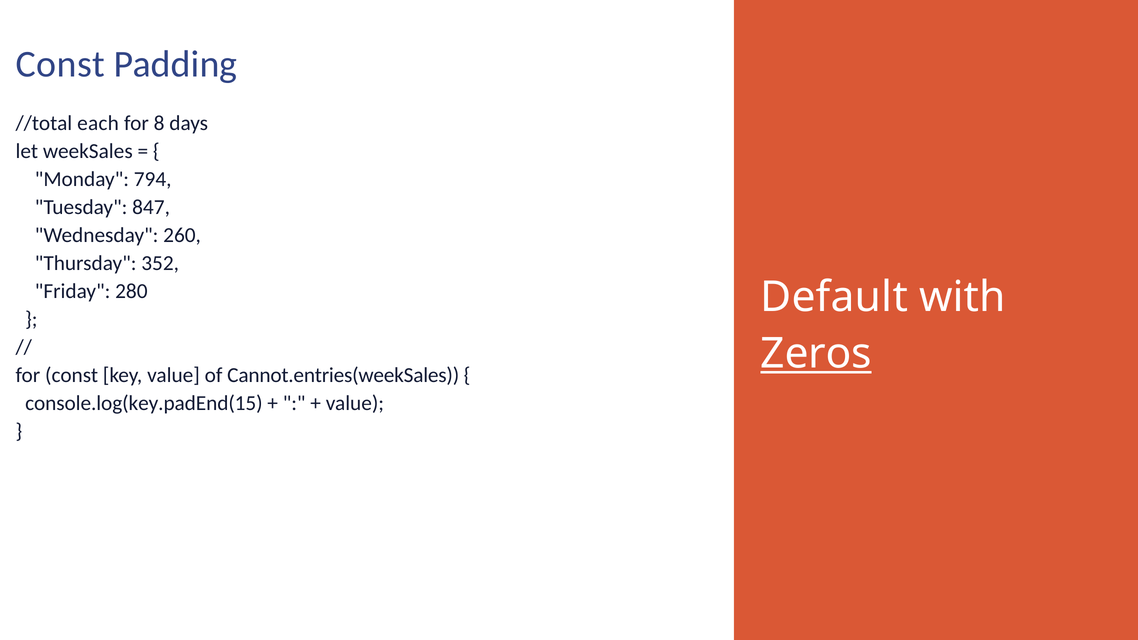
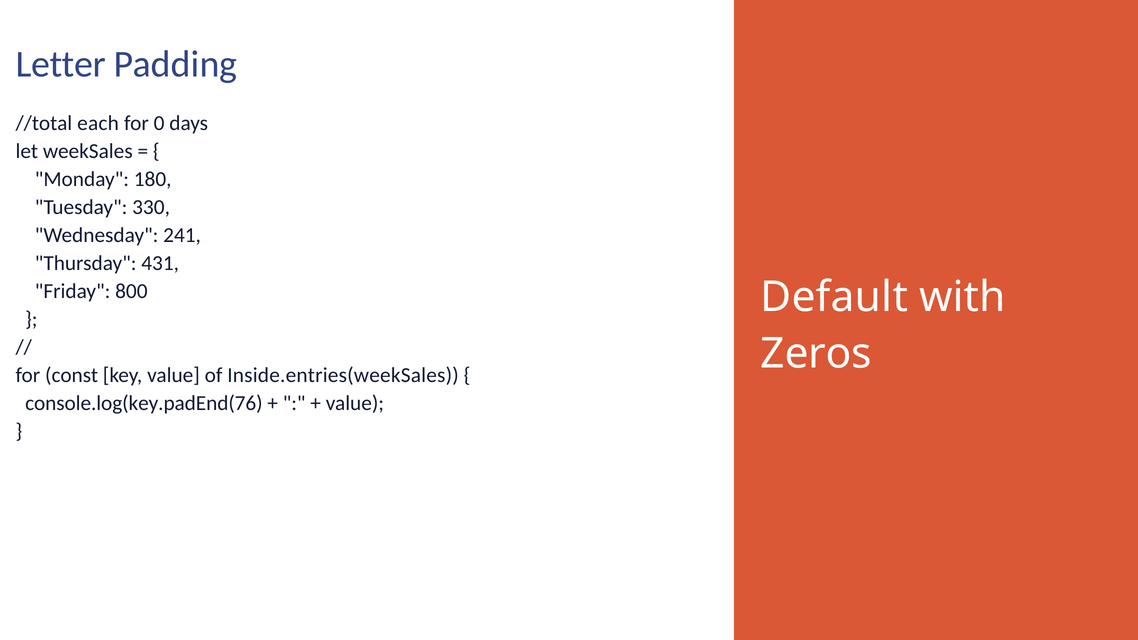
Const at (60, 64): Const -> Letter
8: 8 -> 0
794: 794 -> 180
847: 847 -> 330
260: 260 -> 241
352: 352 -> 431
280: 280 -> 800
Zeros underline: present -> none
Cannot.entries(weekSales: Cannot.entries(weekSales -> Inside.entries(weekSales
console.log(key.padEnd(15: console.log(key.padEnd(15 -> console.log(key.padEnd(76
